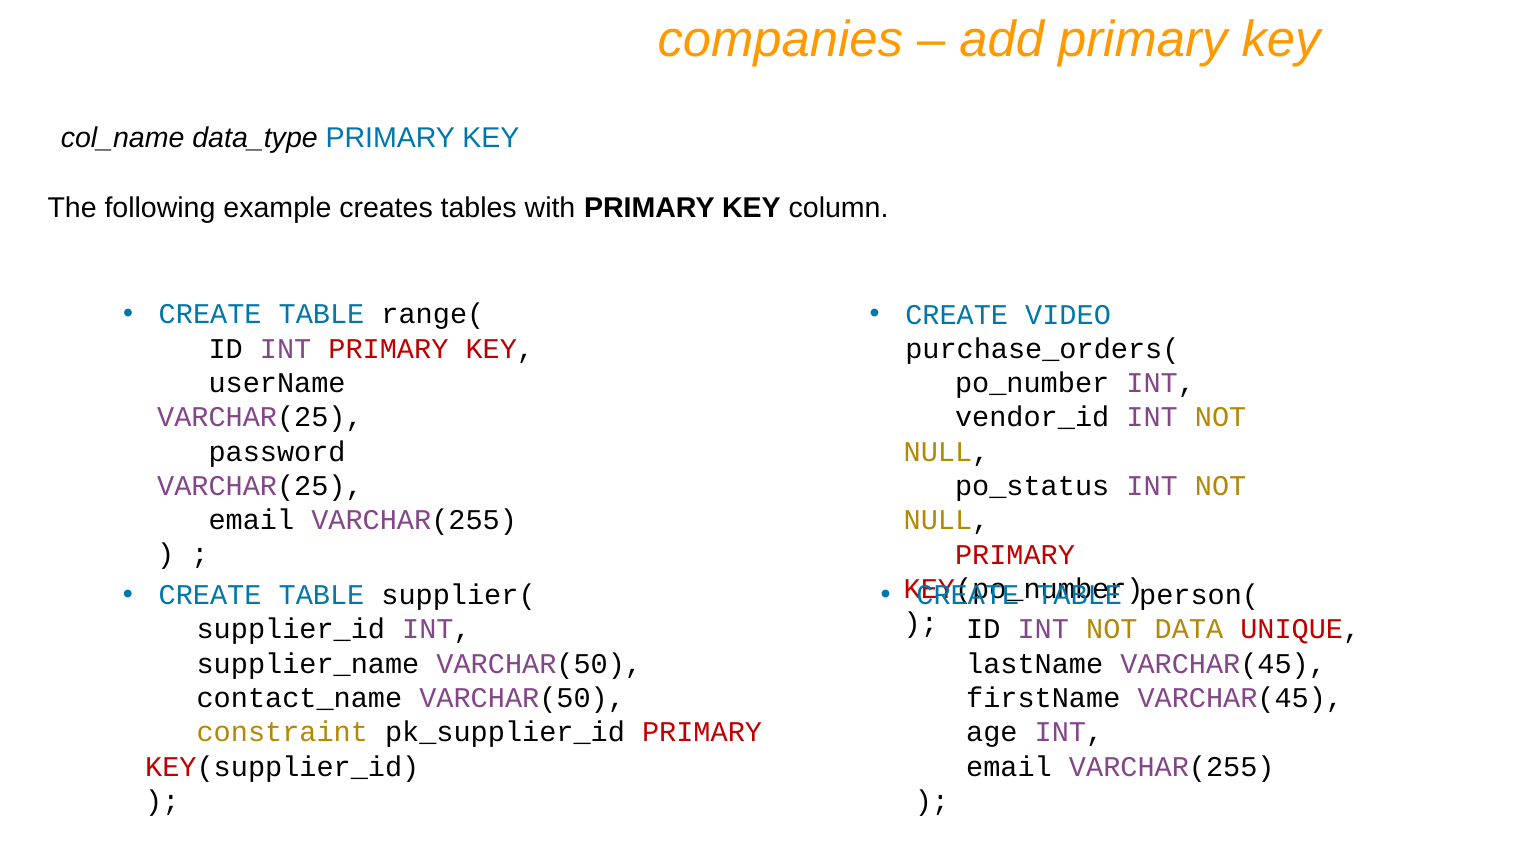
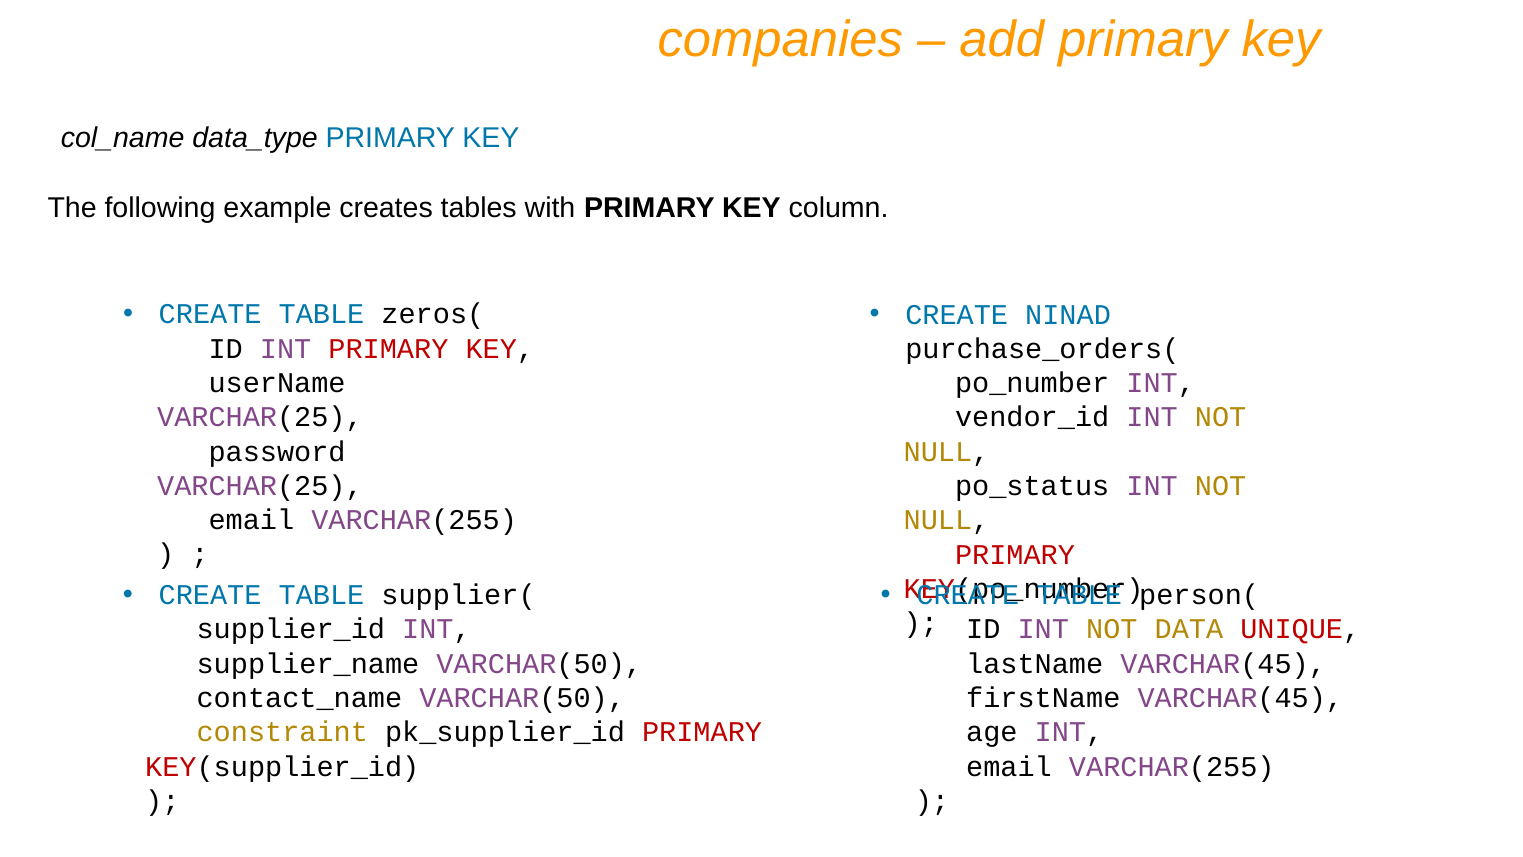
range(: range( -> zeros(
VIDEO: VIDEO -> NINAD
